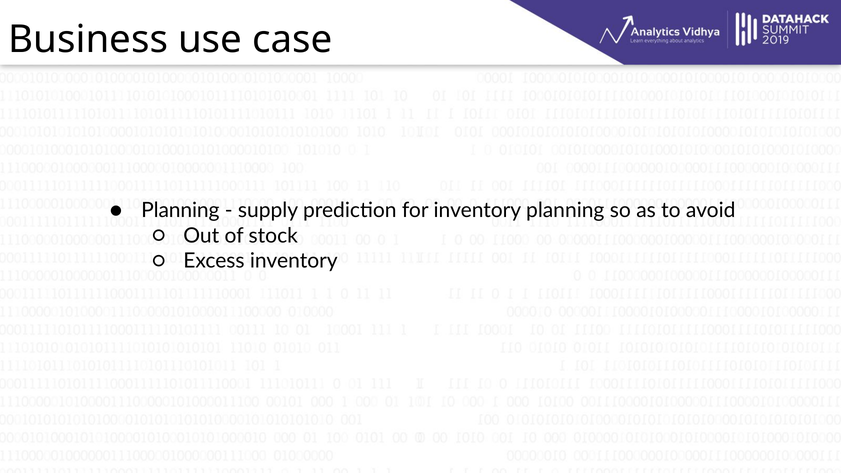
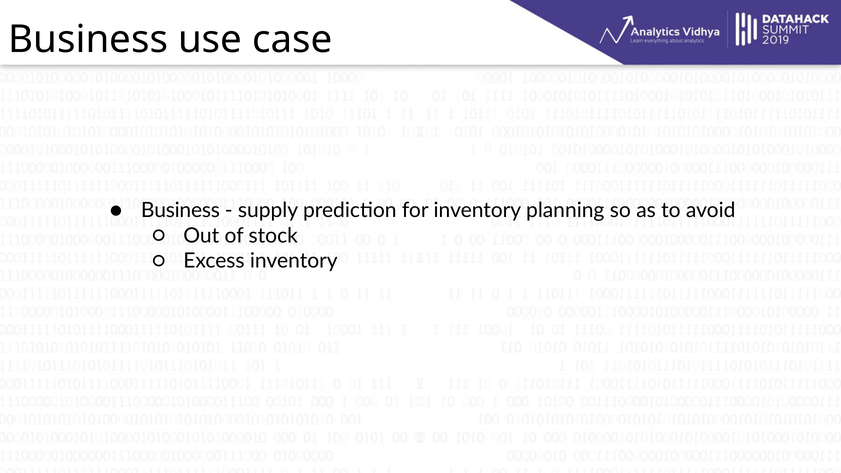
Planning at (180, 210): Planning -> Business
